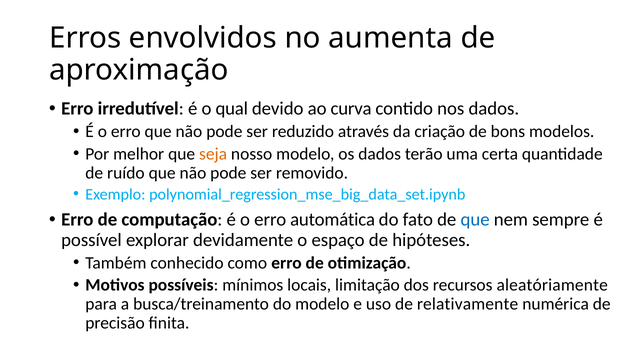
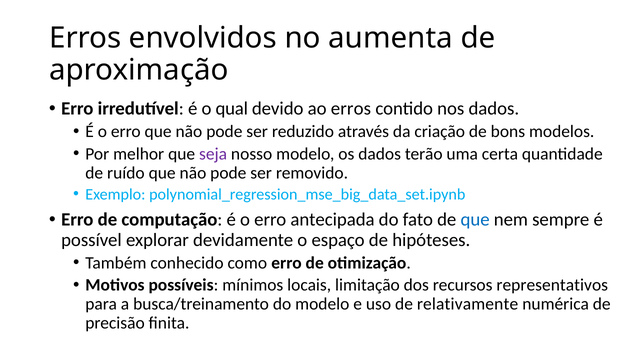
ao curva: curva -> erros
seja colour: orange -> purple
automática: automática -> antecipada
aleatóriamente: aleatóriamente -> representativos
